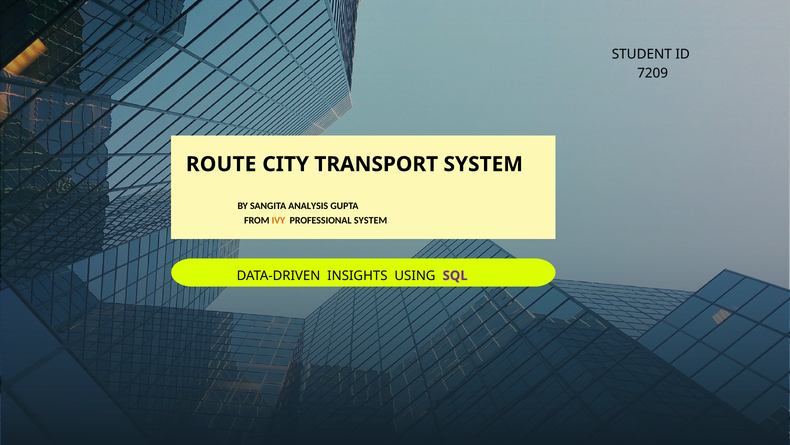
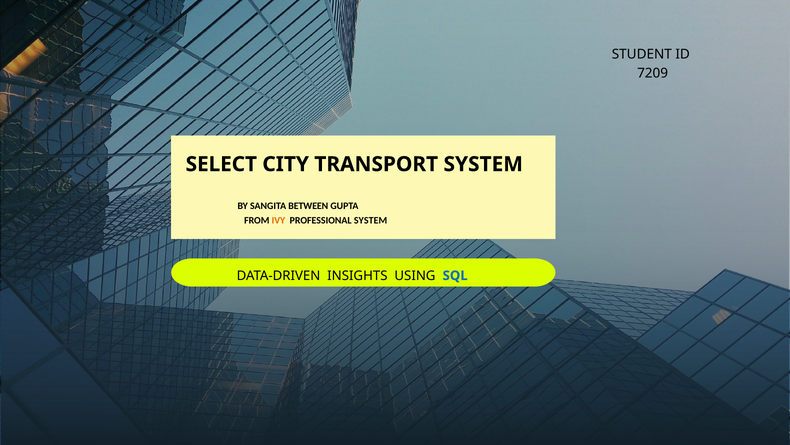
ROUTE: ROUTE -> SELECT
ANALYSIS: ANALYSIS -> BETWEEN
SQL colour: purple -> blue
